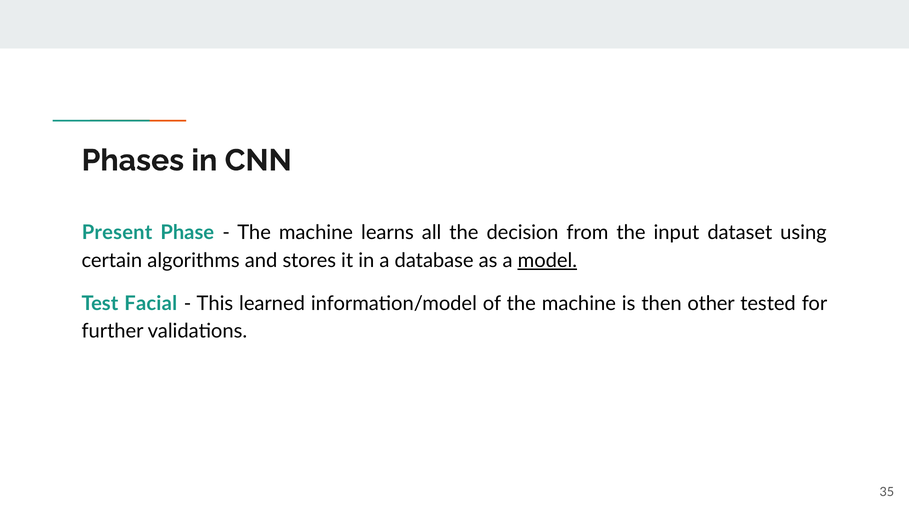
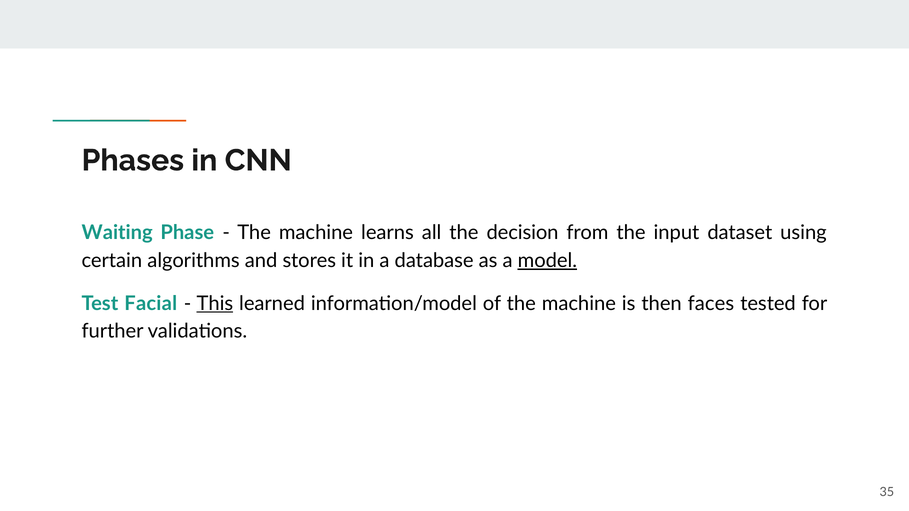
Present: Present -> Waiting
This underline: none -> present
other: other -> faces
